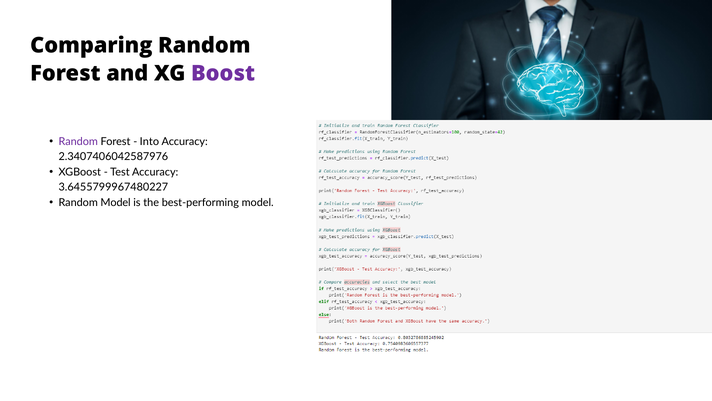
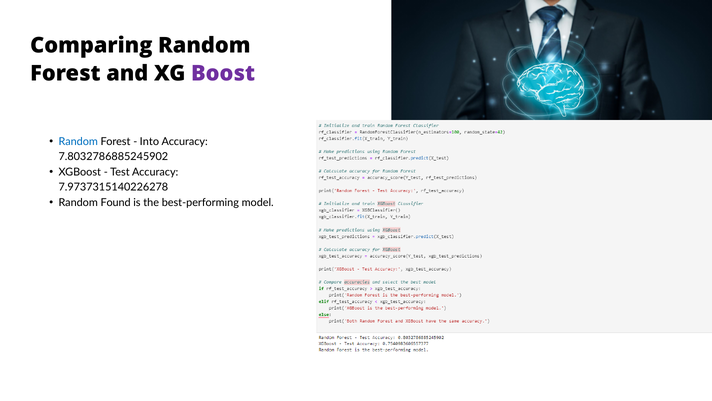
Random at (78, 141) colour: purple -> blue
2.3407406042587976: 2.3407406042587976 -> 7.8032786885245902
3.6455799967480227: 3.6455799967480227 -> 7.9737315140226278
Random Model: Model -> Found
